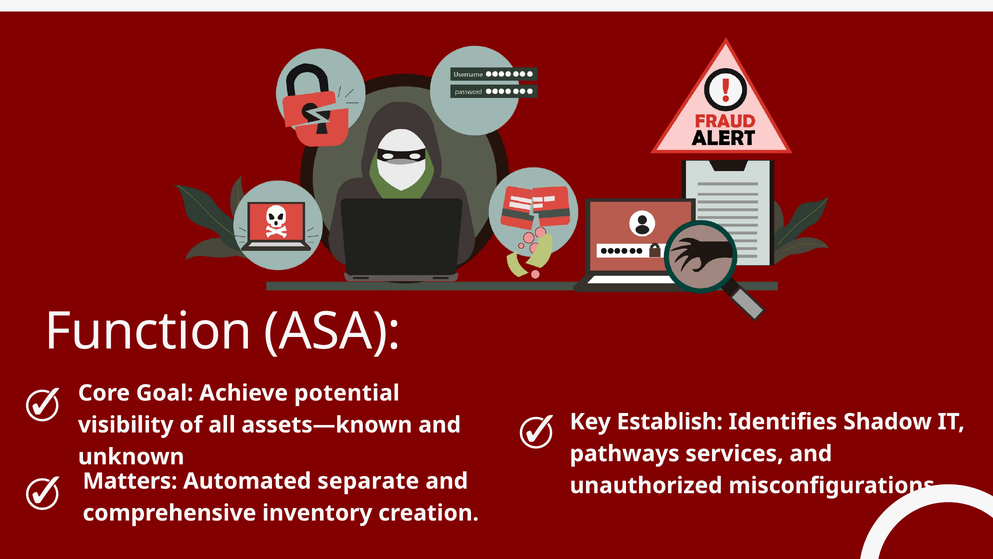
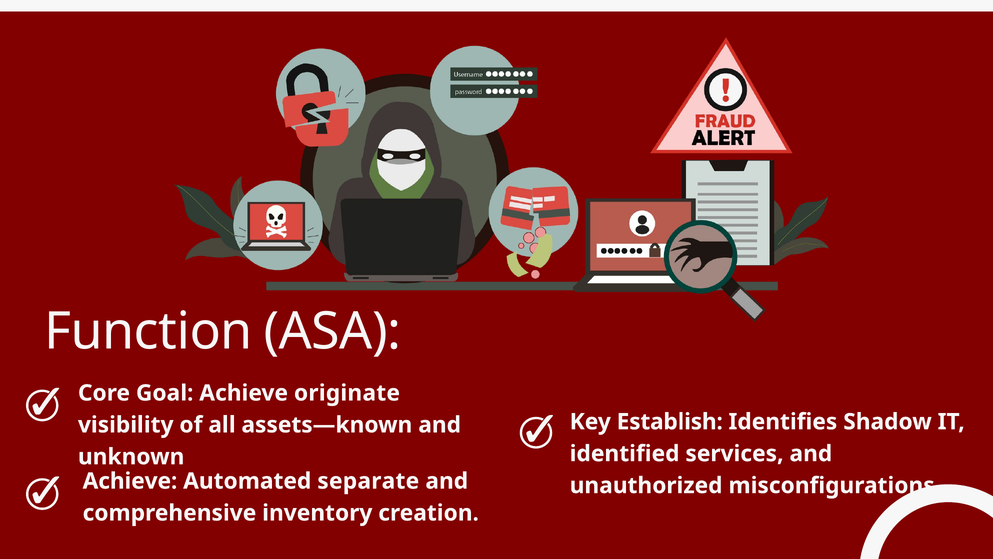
potential: potential -> originate
pathways: pathways -> identified
Matters at (130, 481): Matters -> Achieve
